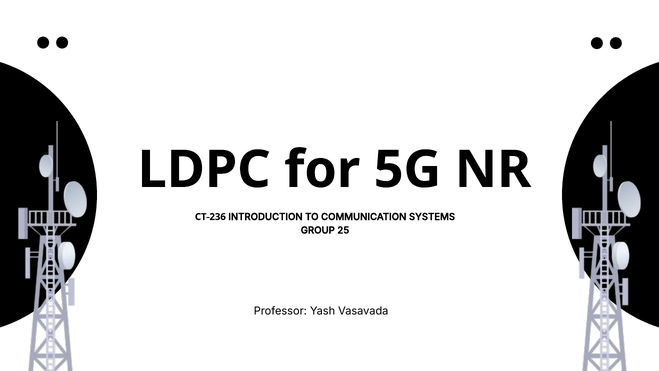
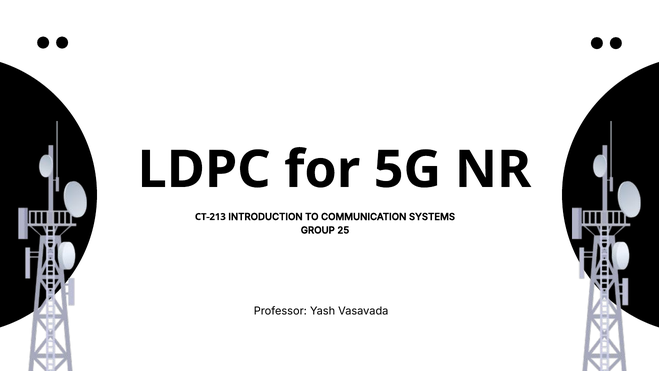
CT-236: CT-236 -> CT-213
